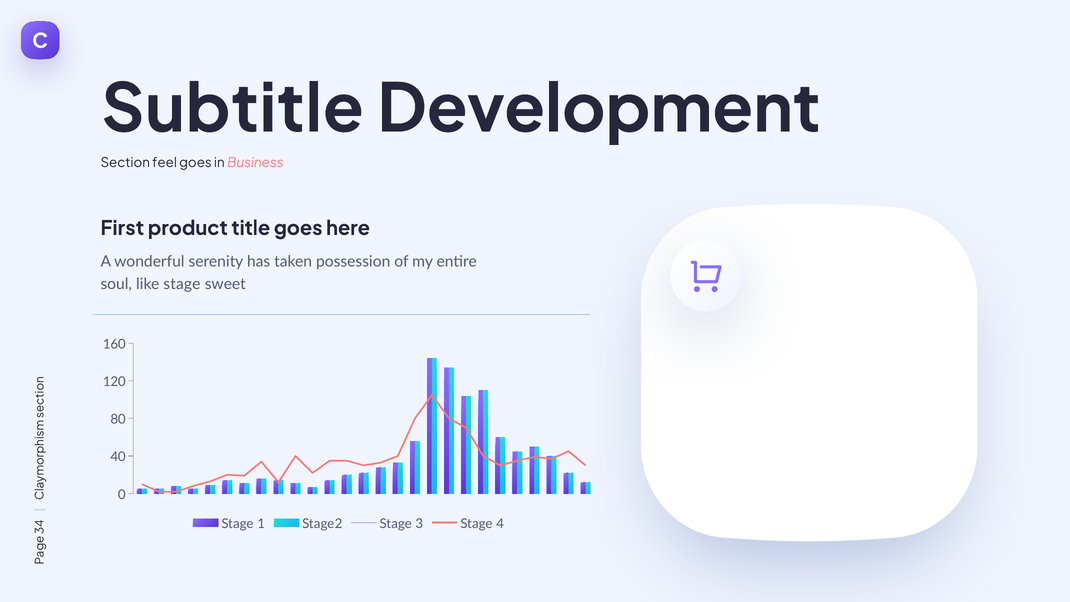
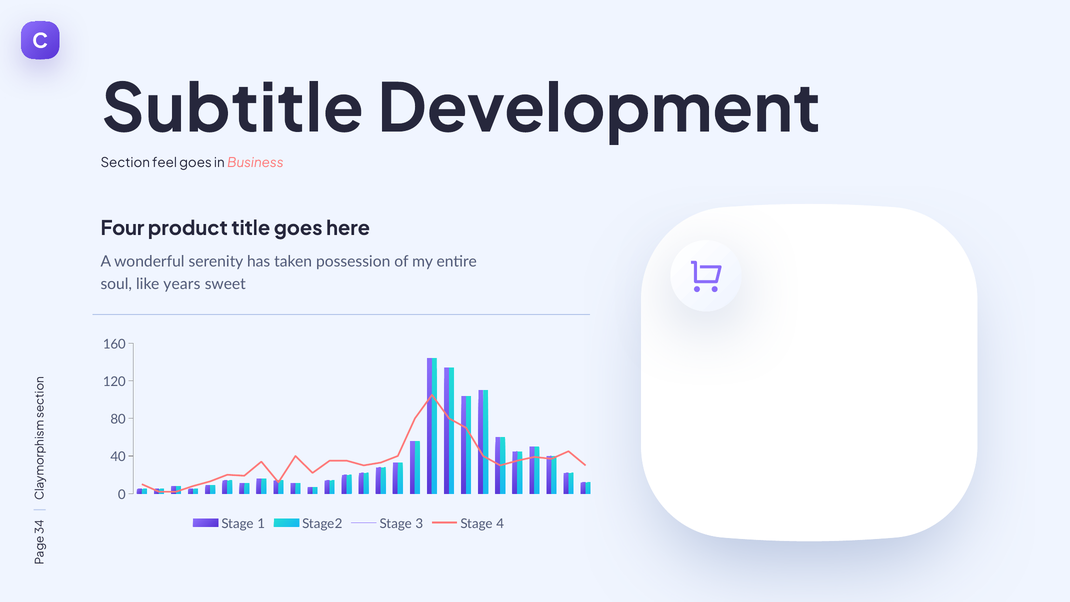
First: First -> Four
like stage: stage -> years
